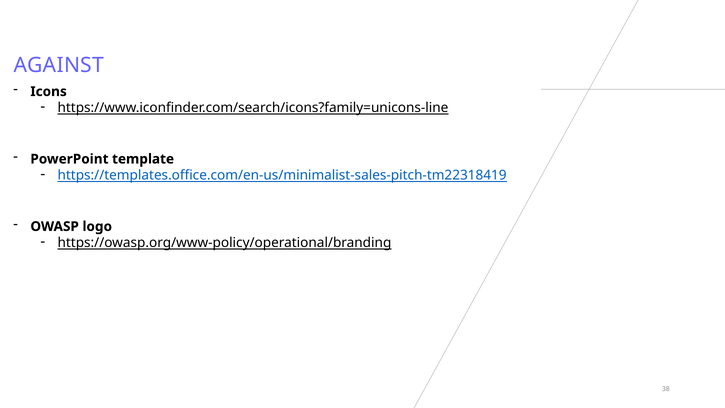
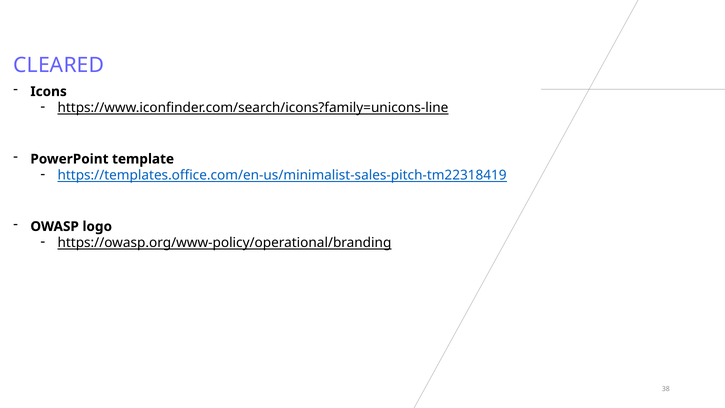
AGAINST: AGAINST -> CLEARED
